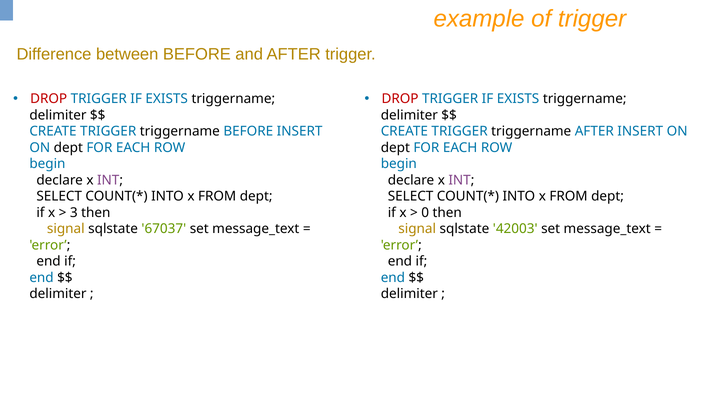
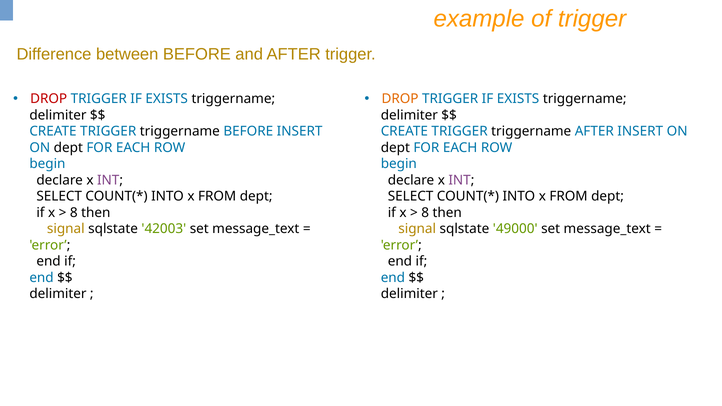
DROP at (400, 99) colour: red -> orange
3 at (74, 213): 3 -> 8
0 at (425, 213): 0 -> 8
67037: 67037 -> 42003
42003: 42003 -> 49000
